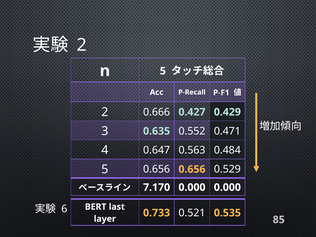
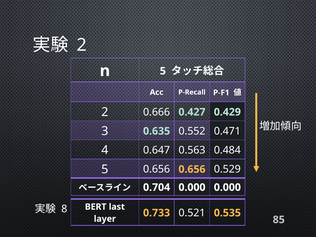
7.170: 7.170 -> 0.704
6: 6 -> 8
